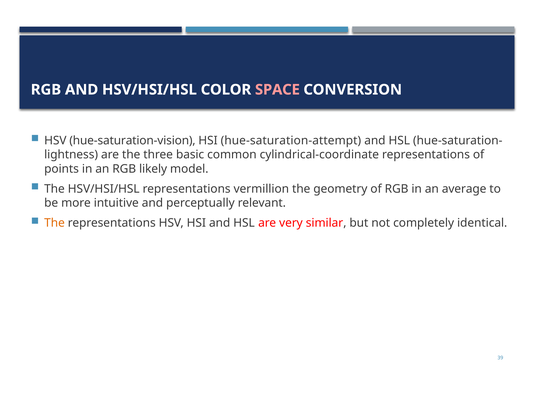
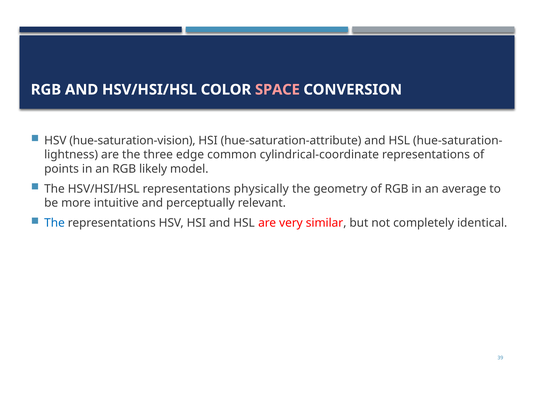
hue-saturation-attempt: hue-saturation-attempt -> hue-saturation-attribute
basic: basic -> edge
vermillion: vermillion -> physically
The at (54, 223) colour: orange -> blue
